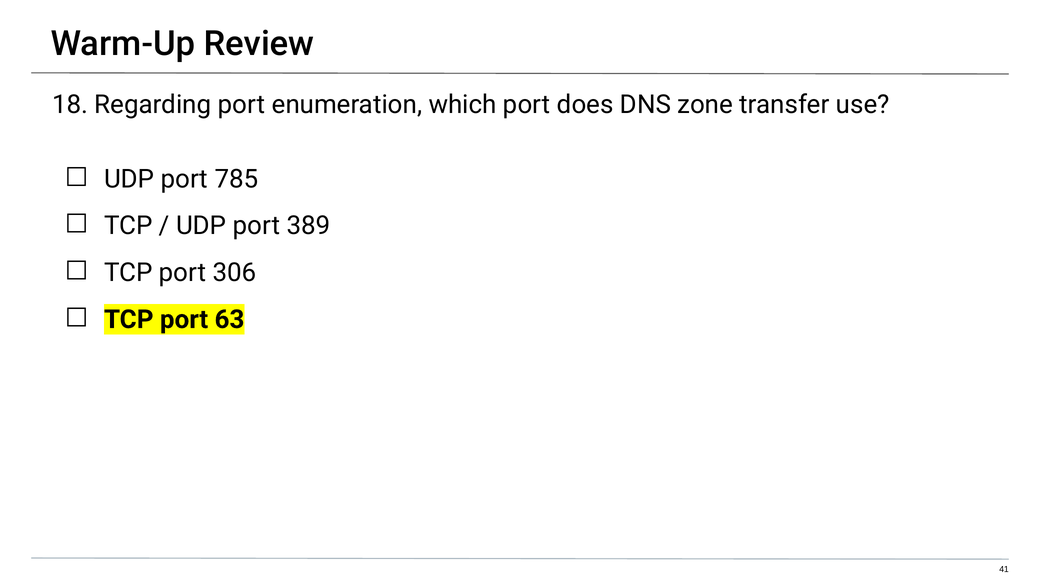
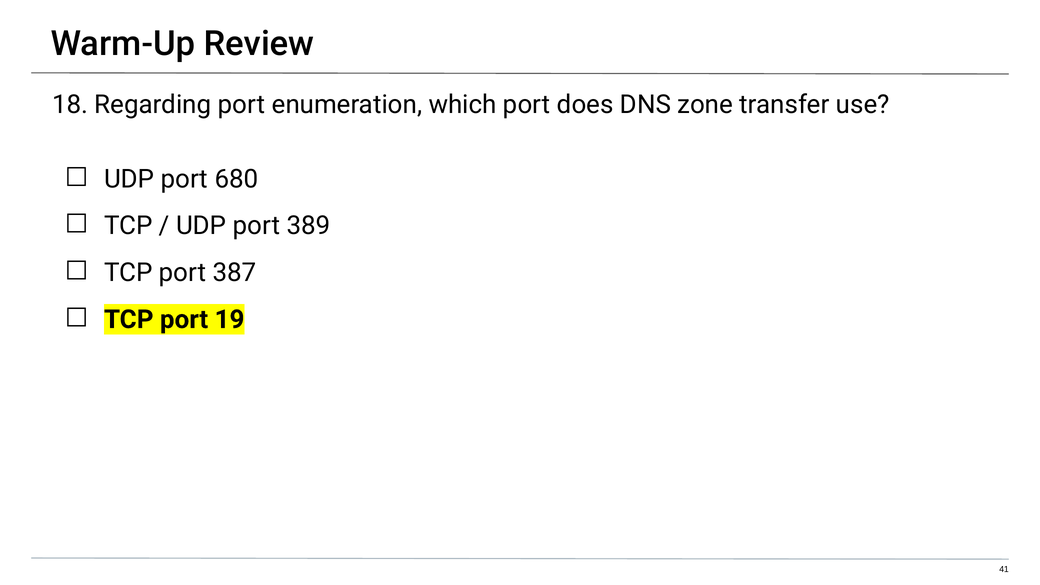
785: 785 -> 680
306: 306 -> 387
63: 63 -> 19
